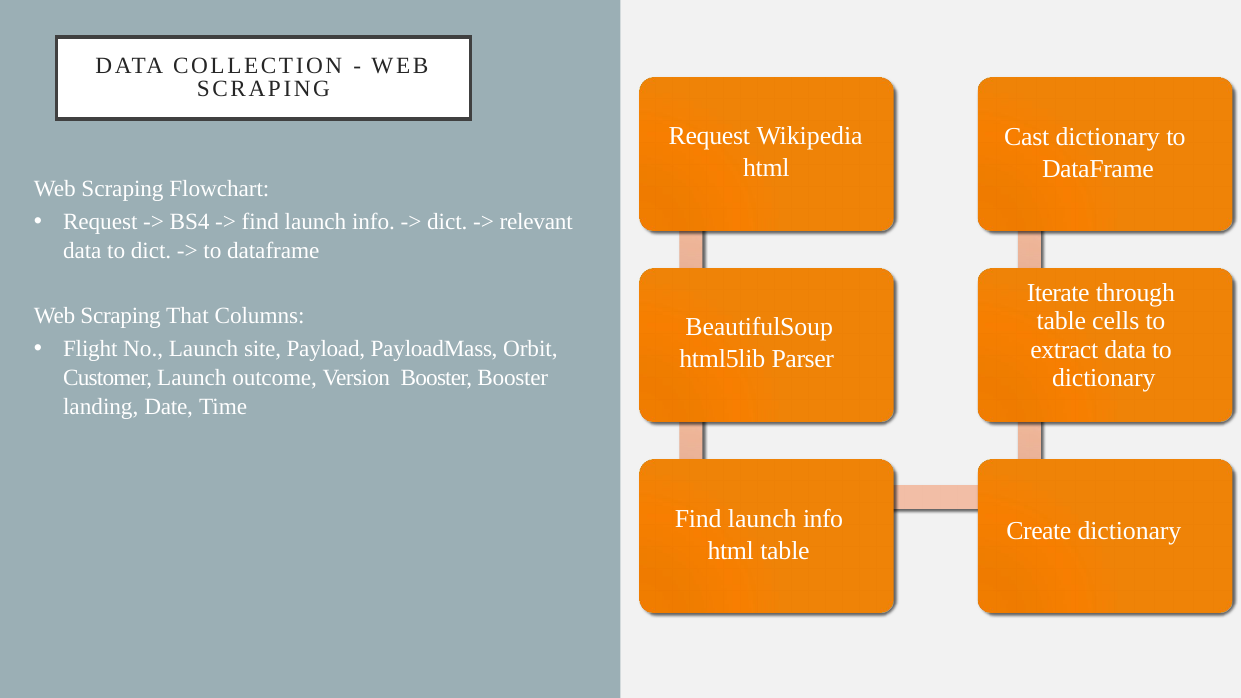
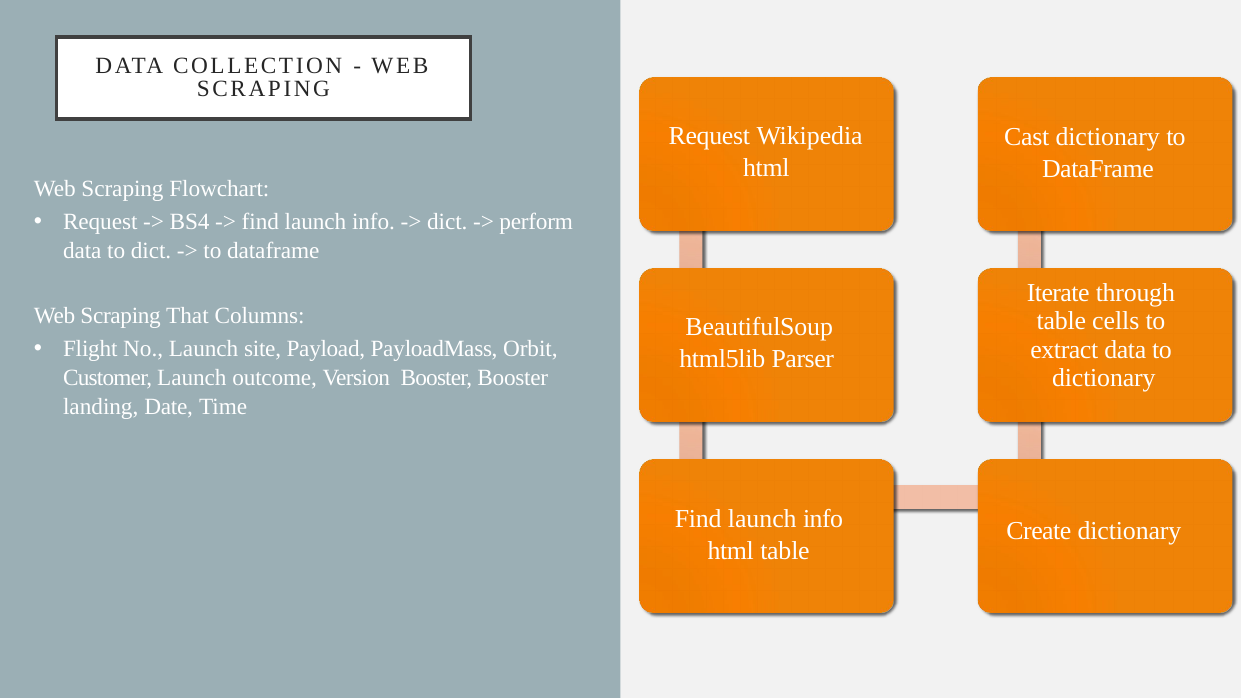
relevant: relevant -> perform
